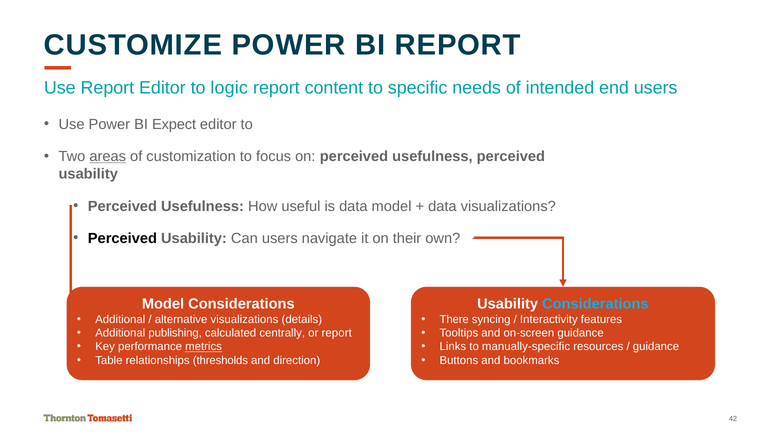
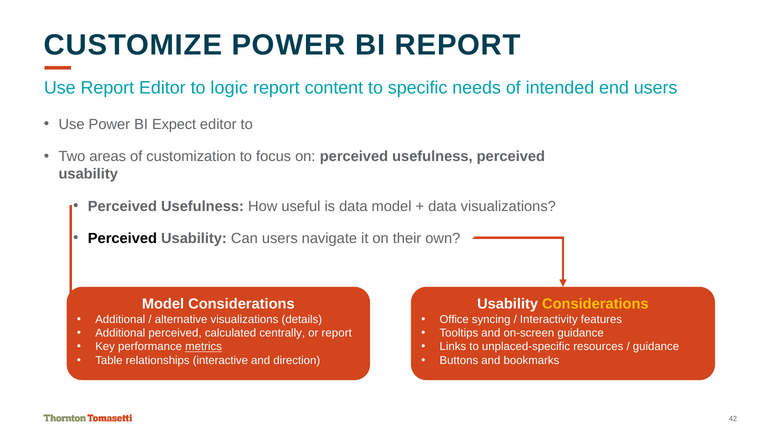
areas underline: present -> none
Considerations at (595, 304) colour: light blue -> yellow
There: There -> Office
Additional publishing: publishing -> perceived
manually-specific: manually-specific -> unplaced-specific
thresholds: thresholds -> interactive
